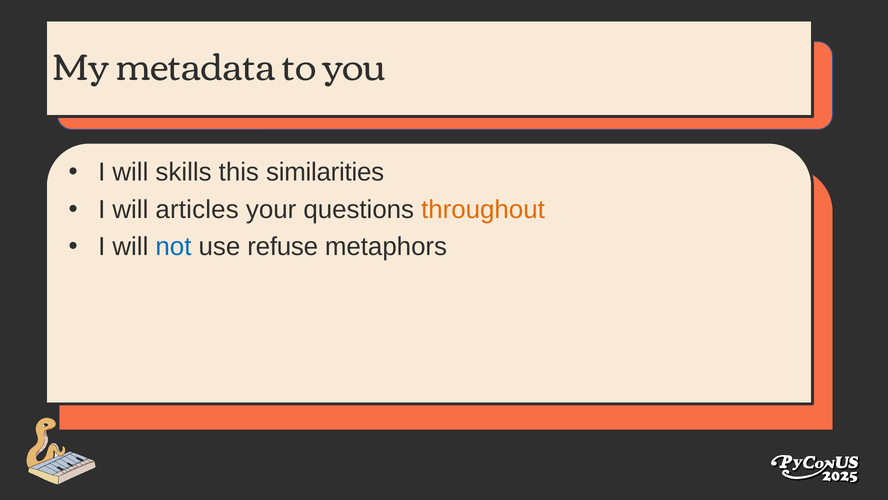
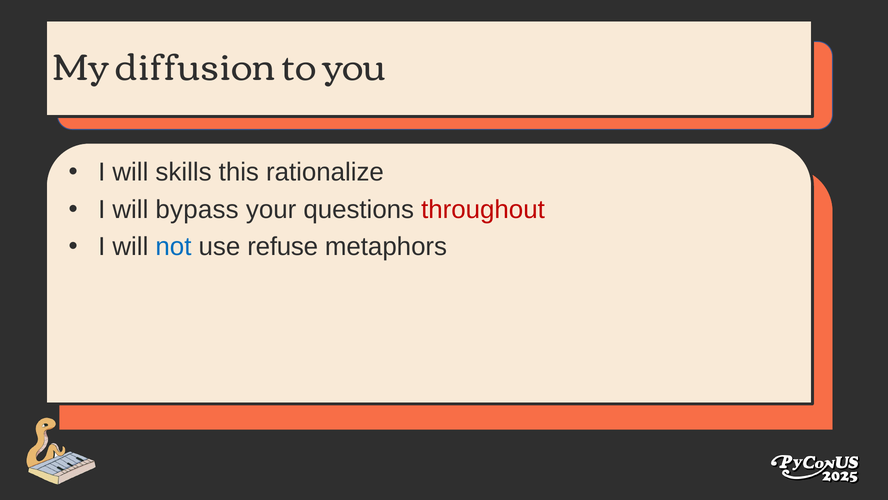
metadata: metadata -> diffusion
similarities: similarities -> rationalize
articles: articles -> bypass
throughout colour: orange -> red
